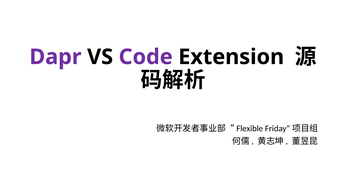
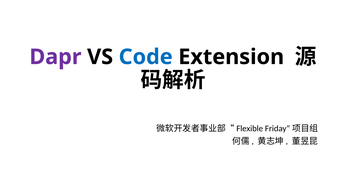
Code colour: purple -> blue
